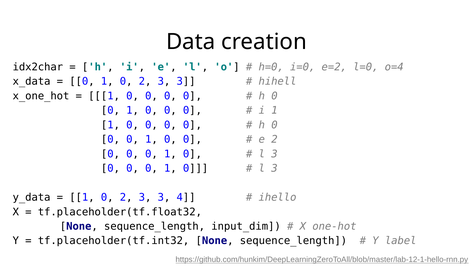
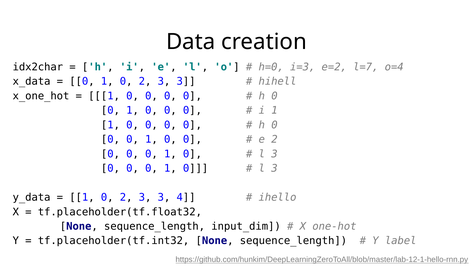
i=0: i=0 -> i=3
l=0: l=0 -> l=7
